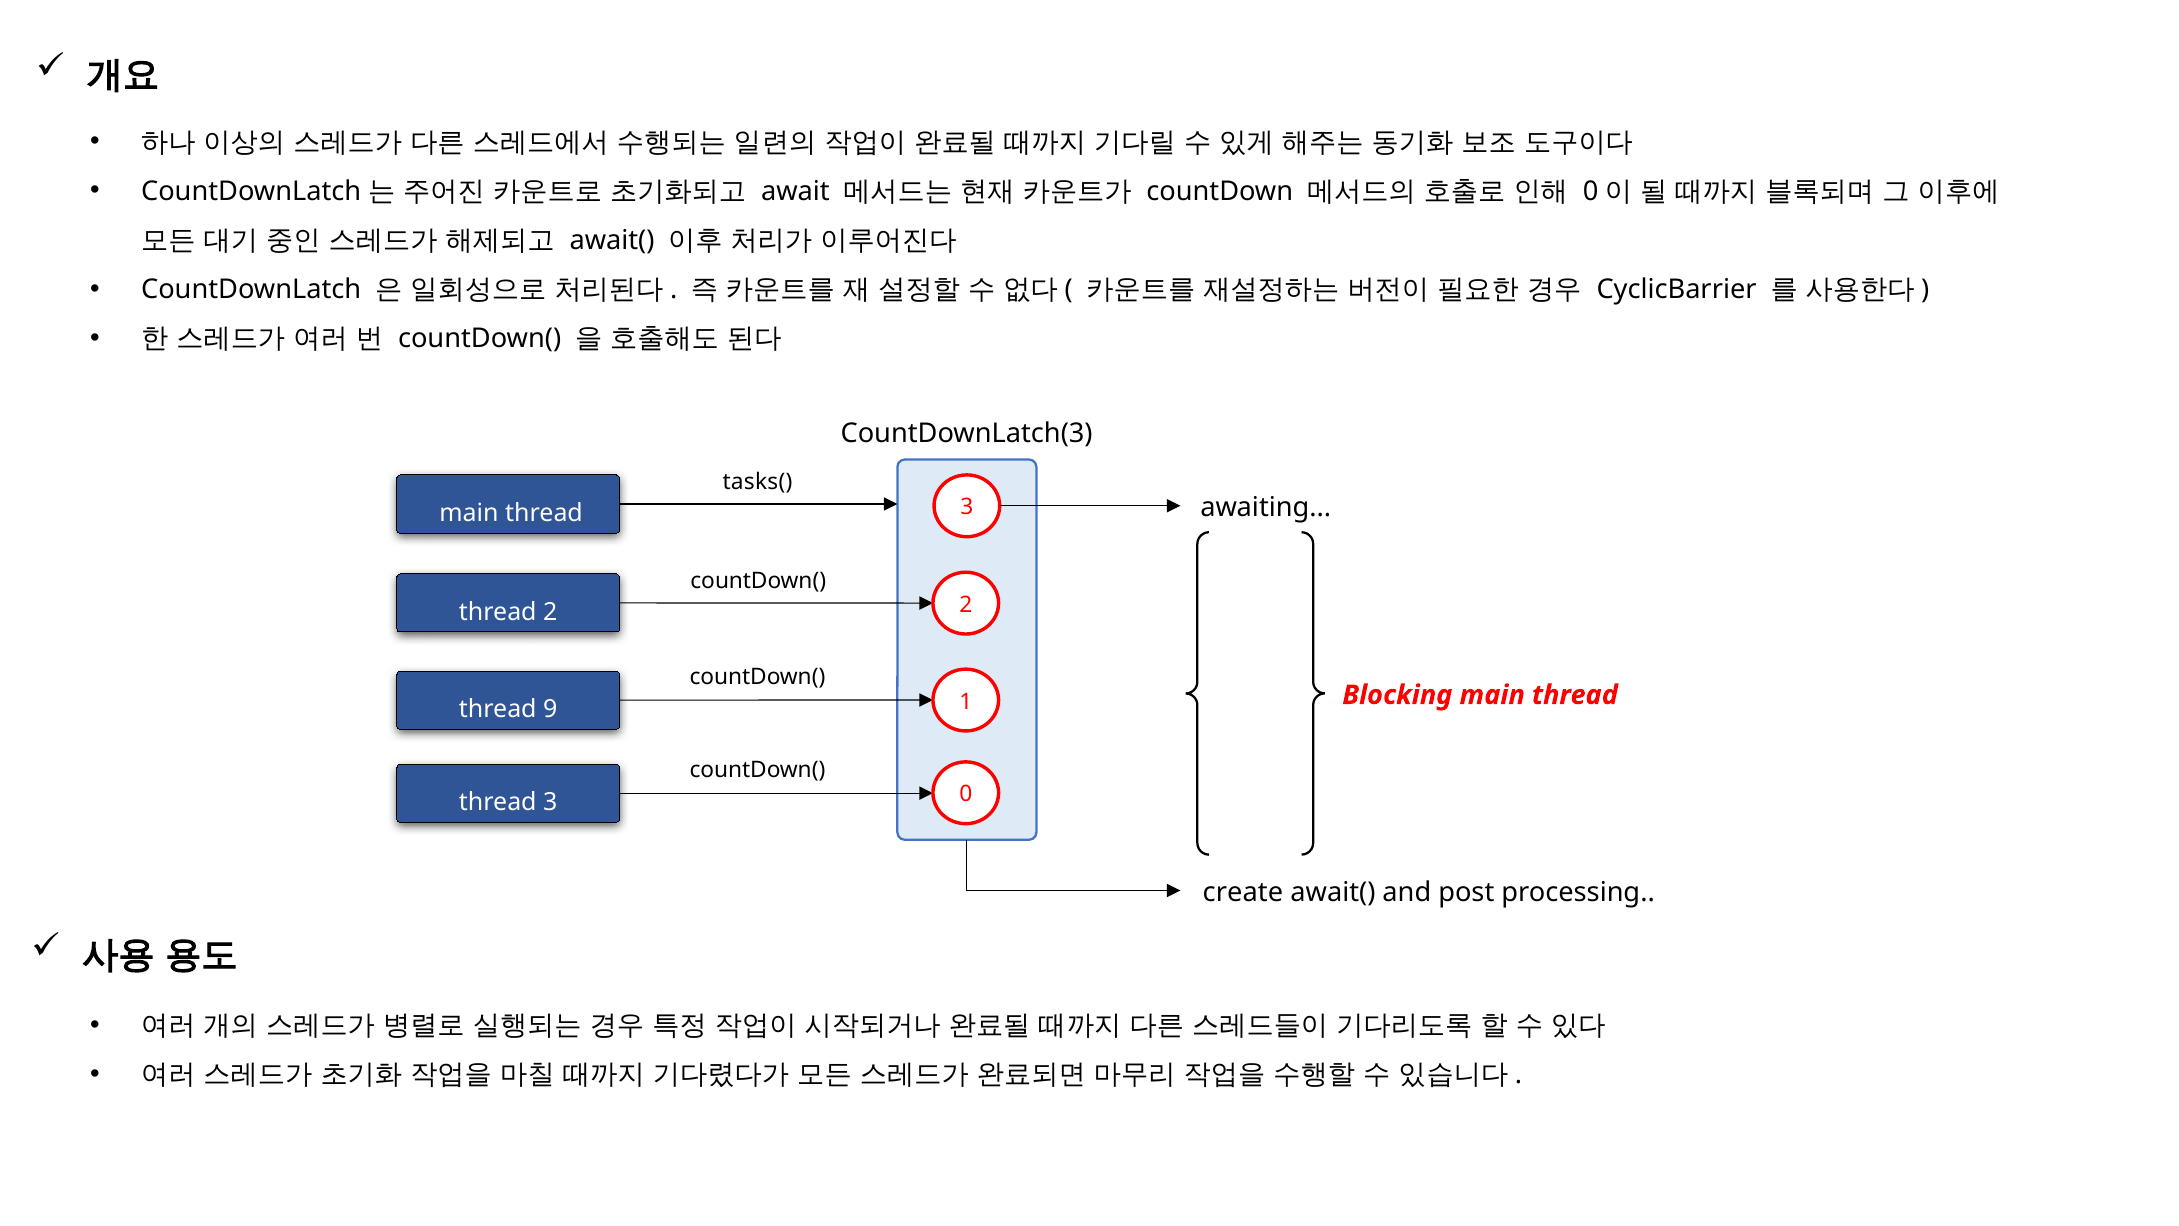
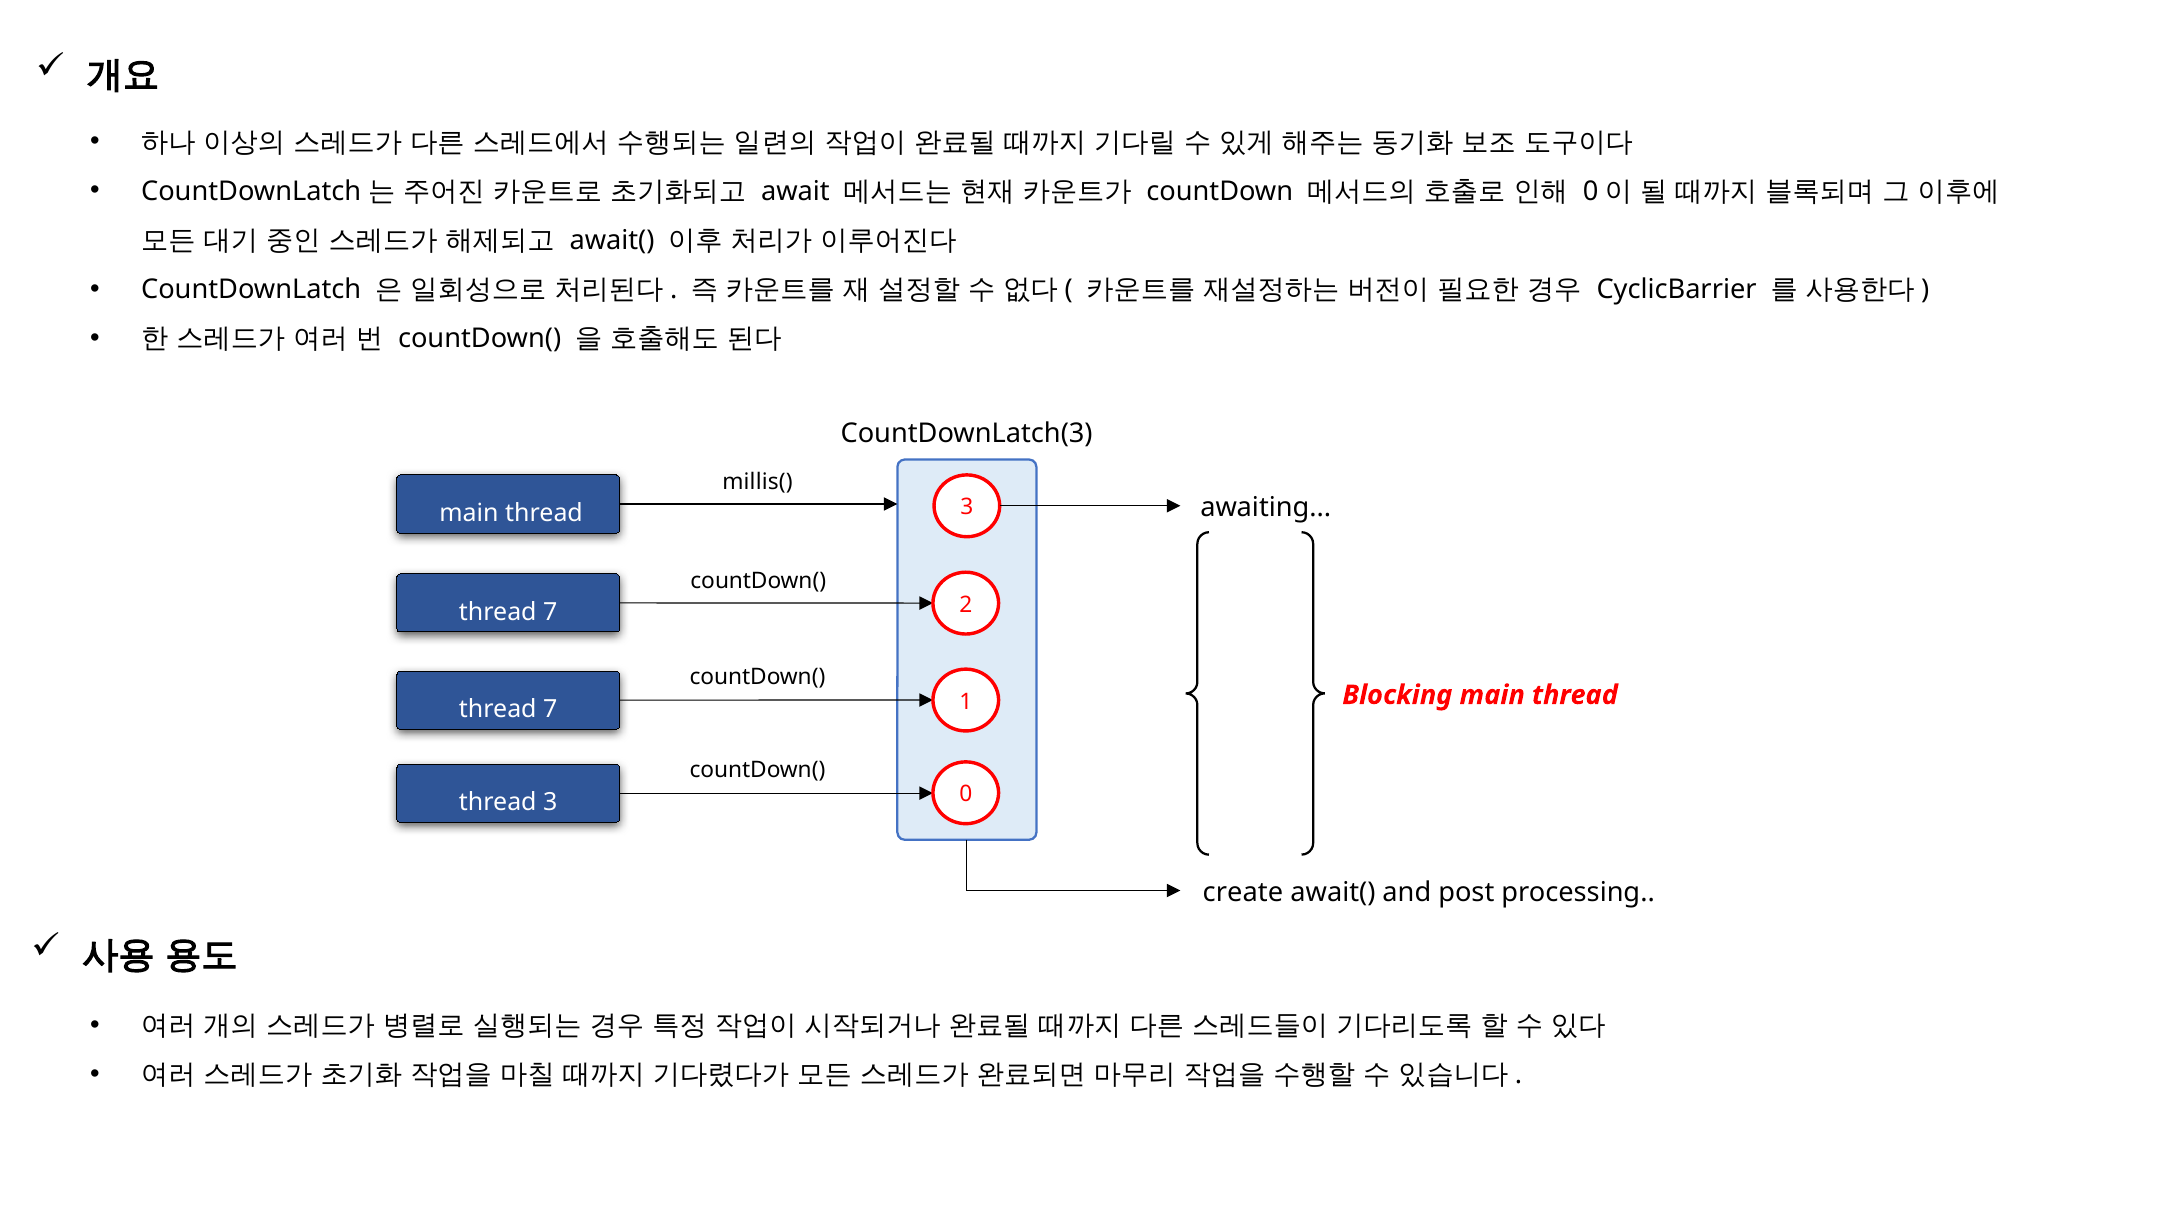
tasks(: tasks( -> millis(
2 at (550, 612): 2 -> 7
9 at (550, 709): 9 -> 7
